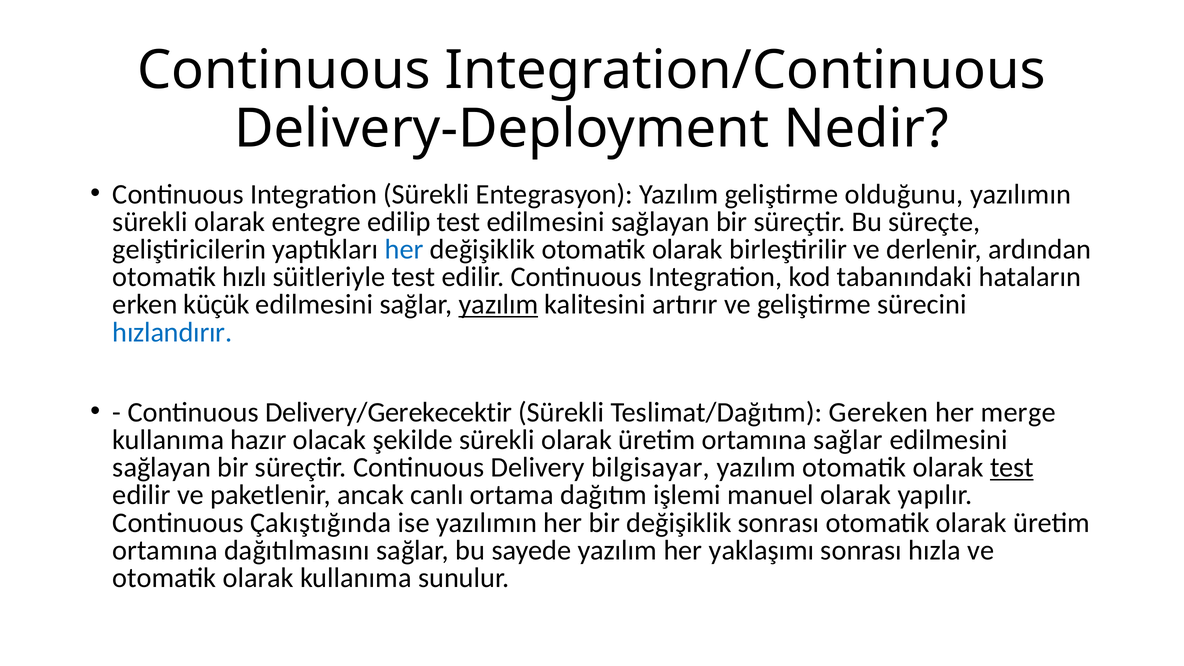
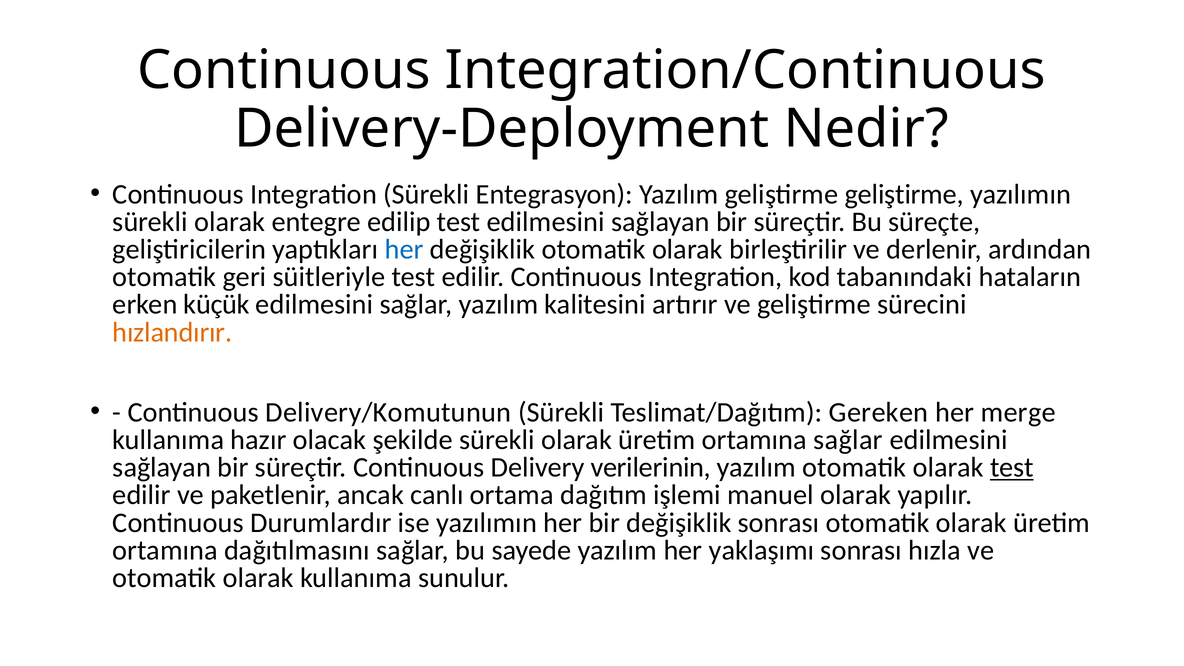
geliştirme olduğunu: olduğunu -> geliştirme
hızlı: hızlı -> geri
yazılım at (498, 305) underline: present -> none
hızlandırır colour: blue -> orange
Delivery/Gerekecektir: Delivery/Gerekecektir -> Delivery/Komutunun
bilgisayar: bilgisayar -> verilerinin
Çakıştığında: Çakıştığında -> Durumlardır
